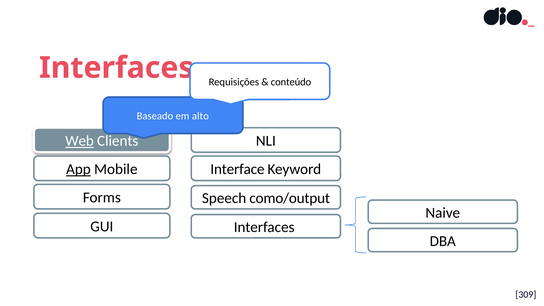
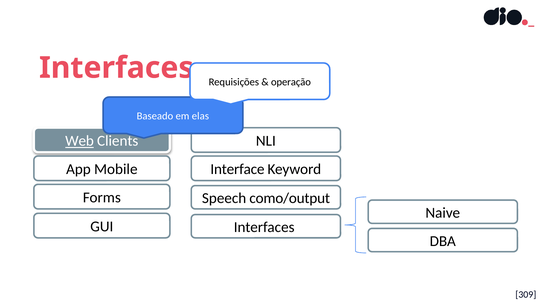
conteúdo: conteúdo -> operação
alto: alto -> elas
App underline: present -> none
